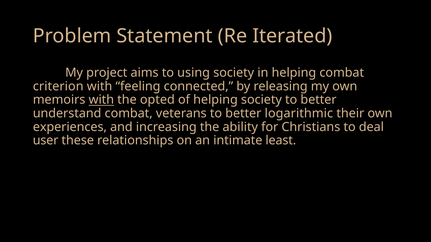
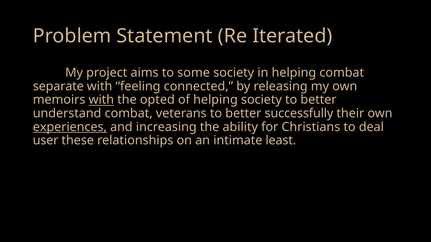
using: using -> some
criterion: criterion -> separate
logarithmic: logarithmic -> successfully
experiences underline: none -> present
